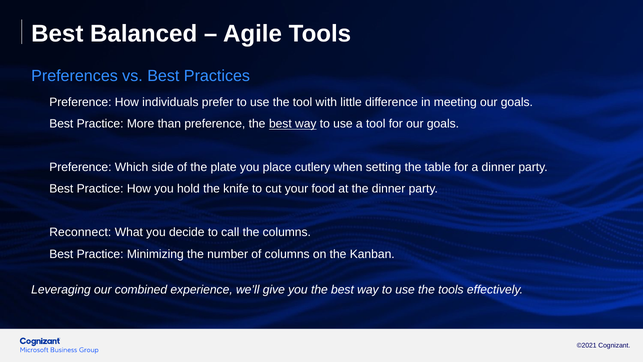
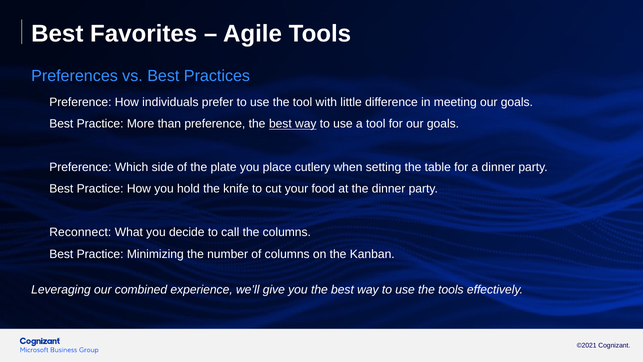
Balanced: Balanced -> Favorites
